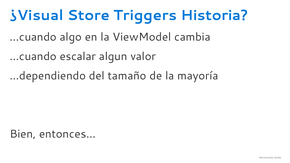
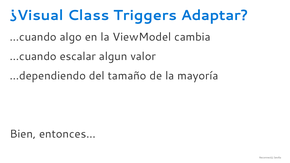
Store: Store -> Class
Historia: Historia -> Adaptar
